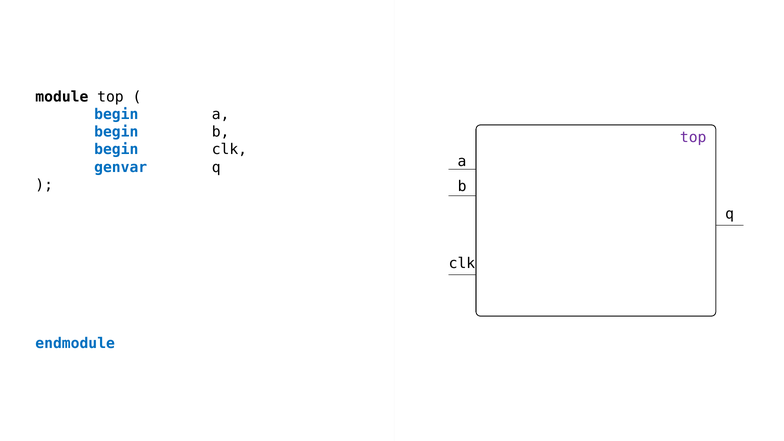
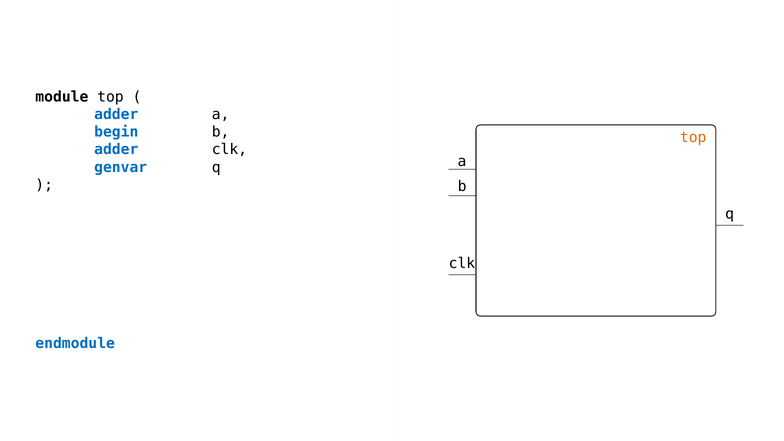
begin at (116, 114): begin -> adder
top at (693, 138) colour: purple -> orange
begin at (116, 150): begin -> adder
